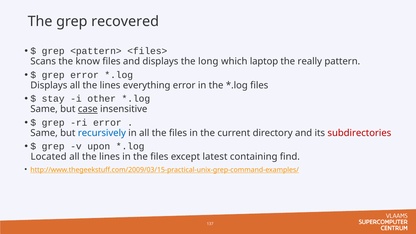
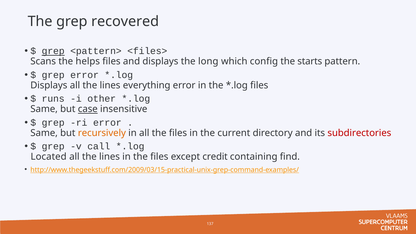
grep at (53, 51) underline: none -> present
know: know -> helps
laptop: laptop -> config
really: really -> starts
stay: stay -> runs
recursively colour: blue -> orange
upon: upon -> call
latest: latest -> credit
